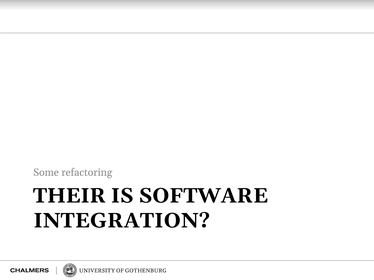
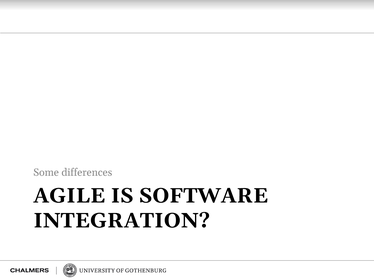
refactoring: refactoring -> differences
THEIR: THEIR -> AGILE
